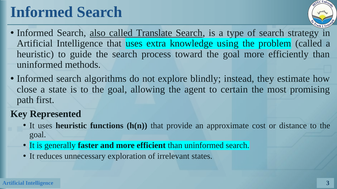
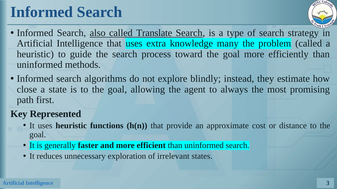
using: using -> many
certain: certain -> always
